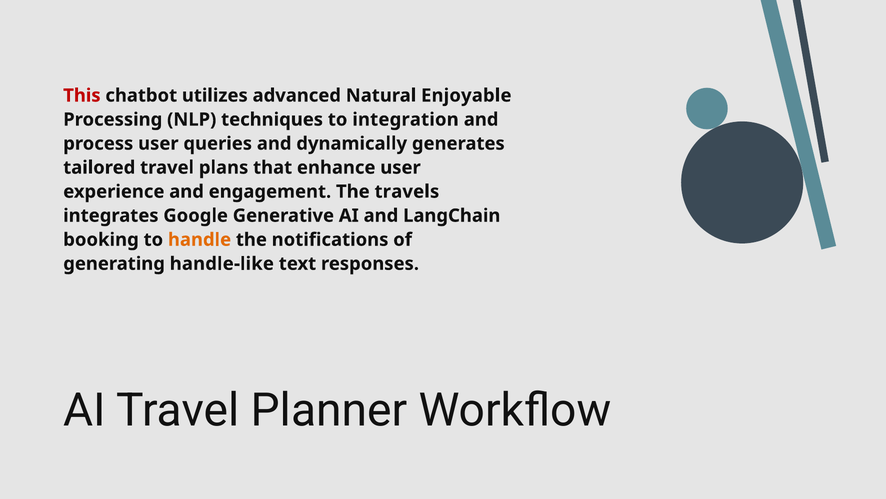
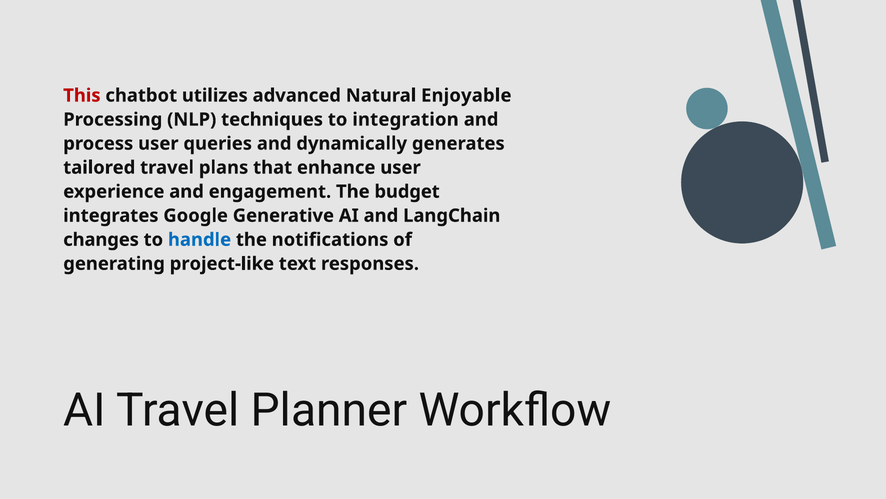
travels: travels -> budget
booking: booking -> changes
handle colour: orange -> blue
handle-like: handle-like -> project-like
